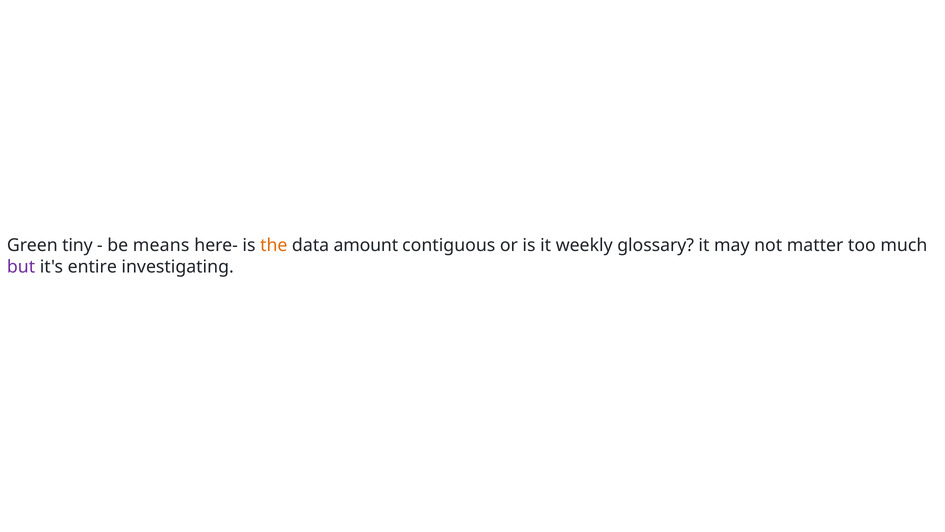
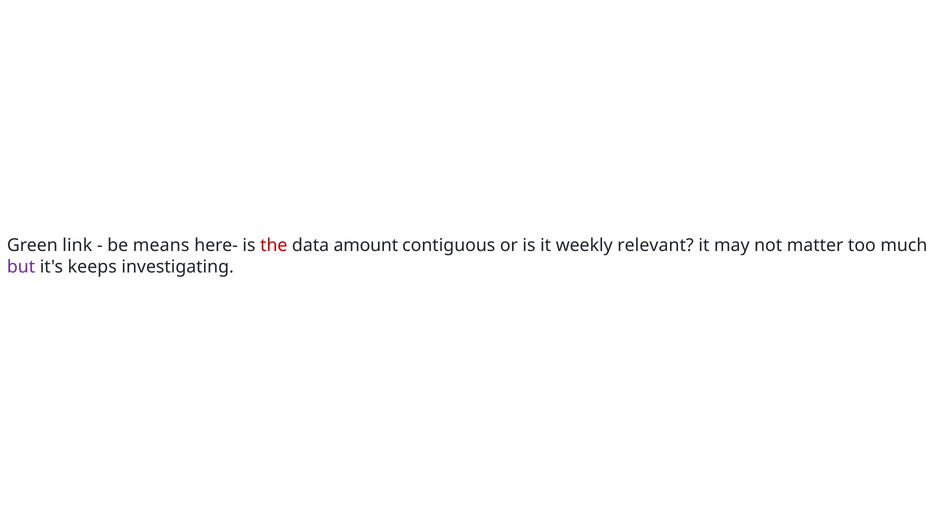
tiny: tiny -> link
the colour: orange -> red
glossary: glossary -> relevant
entire: entire -> keeps
